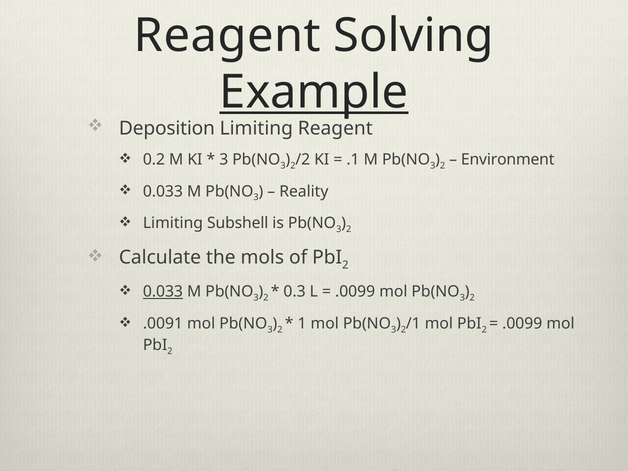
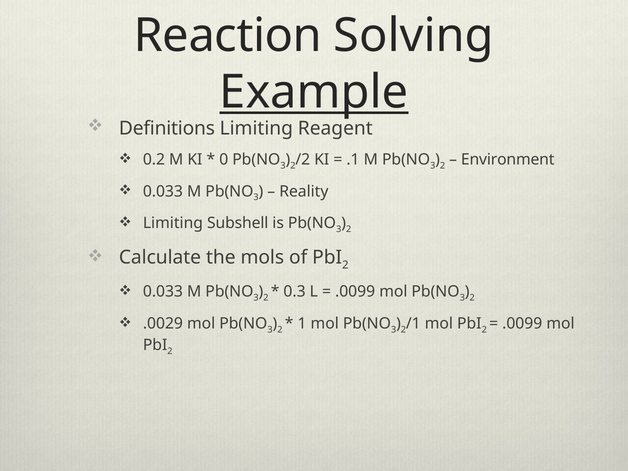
Reagent at (227, 36): Reagent -> Reaction
Deposition: Deposition -> Definitions
3 at (224, 160): 3 -> 0
0.033 at (163, 292) underline: present -> none
.0091: .0091 -> .0029
